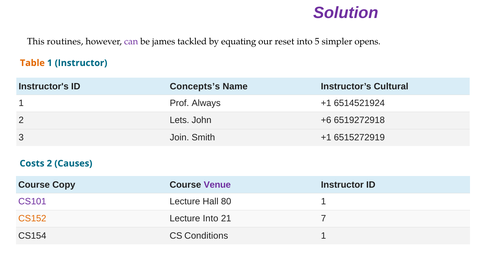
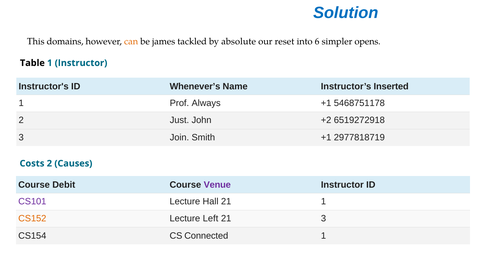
Solution colour: purple -> blue
routines: routines -> domains
can colour: purple -> orange
equating: equating -> absolute
5: 5 -> 6
Table colour: orange -> black
Concepts’s: Concepts’s -> Whenever’s
Cultural: Cultural -> Inserted
6514521924: 6514521924 -> 5468751178
Lets: Lets -> Just
+6: +6 -> +2
6515272919: 6515272919 -> 2977818719
Copy: Copy -> Debit
Hall 80: 80 -> 21
Lecture Into: Into -> Left
21 7: 7 -> 3
Conditions: Conditions -> Connected
